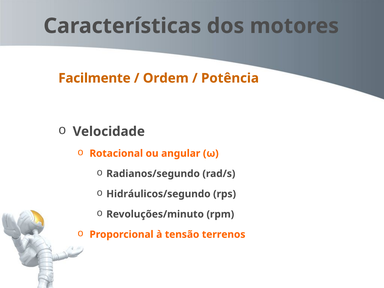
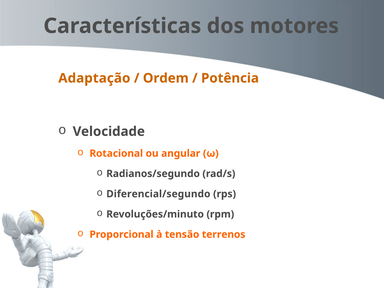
Facilmente: Facilmente -> Adaptação
Hidráulicos/segundo: Hidráulicos/segundo -> Diferencial/segundo
